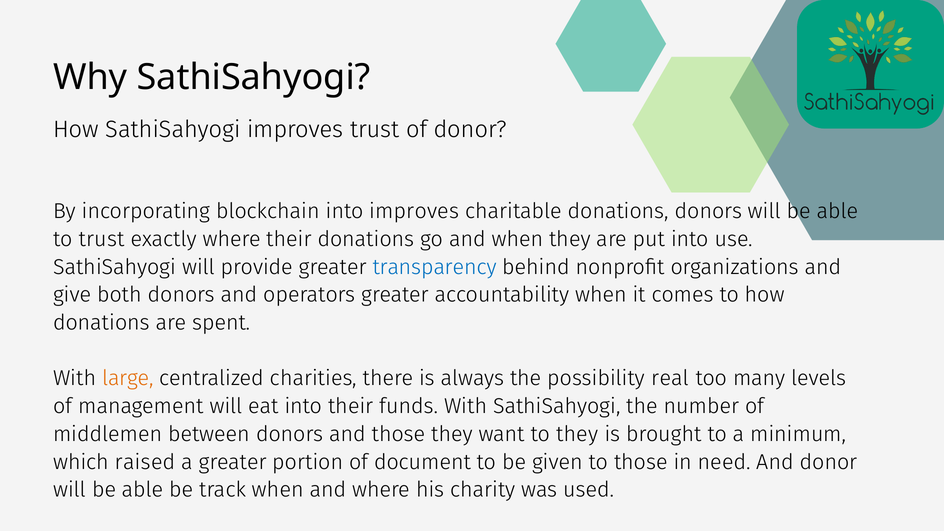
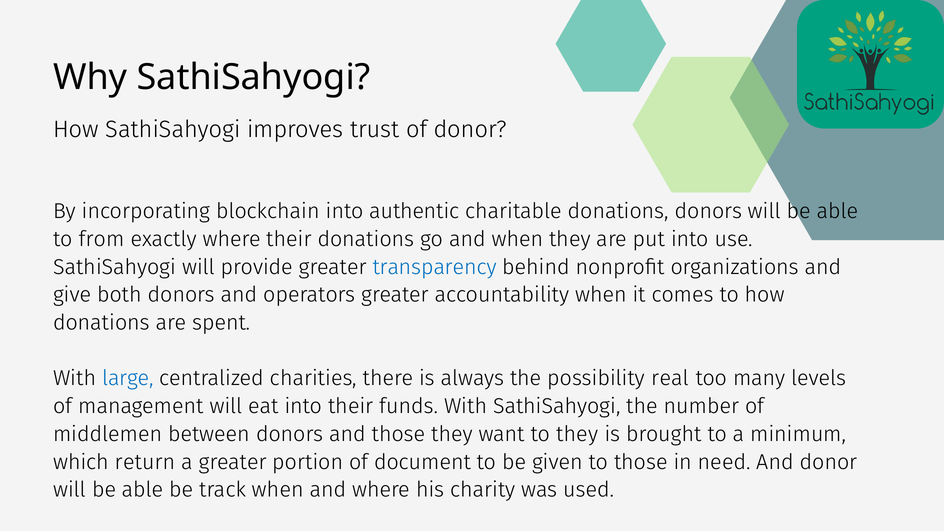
into improves: improves -> authentic
to trust: trust -> from
large colour: orange -> blue
raised: raised -> return
